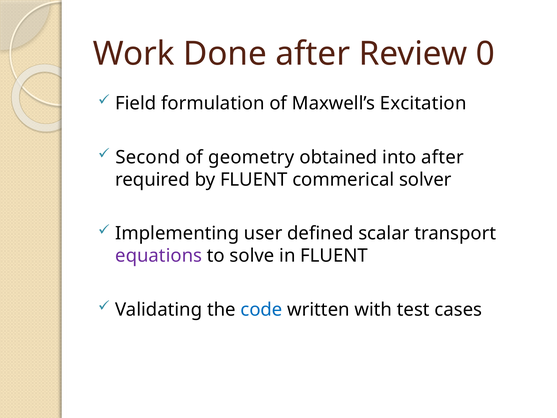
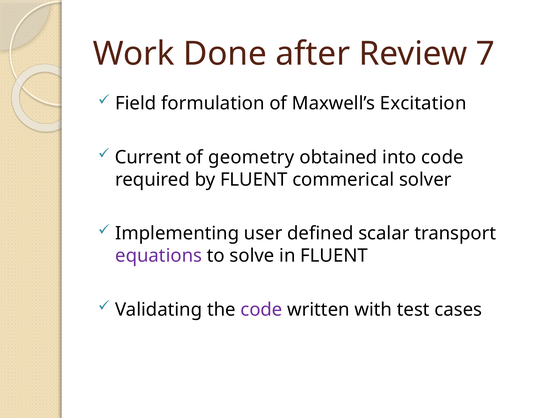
0: 0 -> 7
Second: Second -> Current
into after: after -> code
code at (261, 310) colour: blue -> purple
